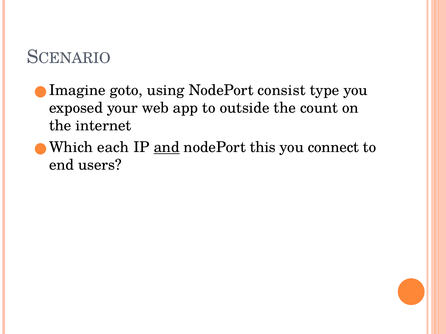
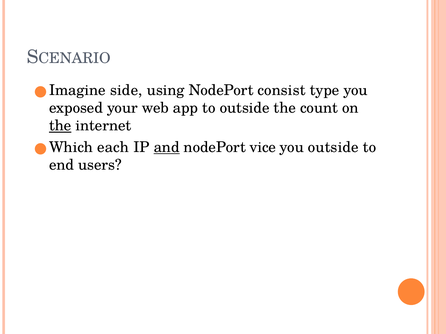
goto: goto -> side
the at (60, 126) underline: none -> present
this: this -> vice
you connect: connect -> outside
